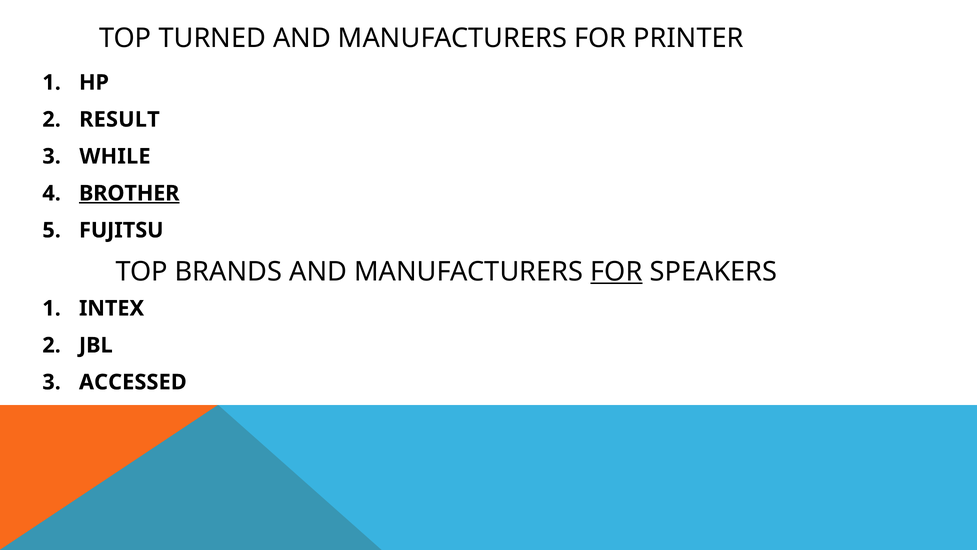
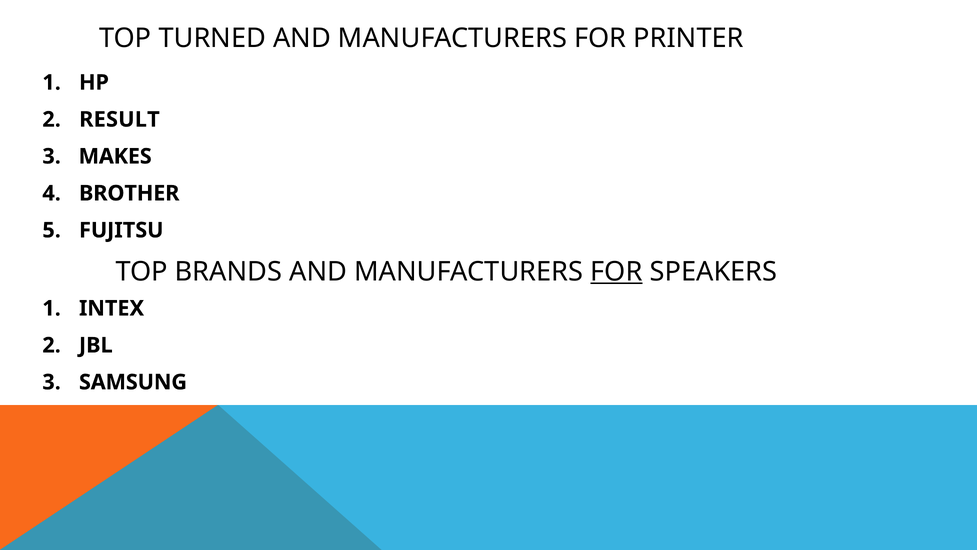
WHILE: WHILE -> MAKES
BROTHER underline: present -> none
ACCESSED: ACCESSED -> SAMSUNG
